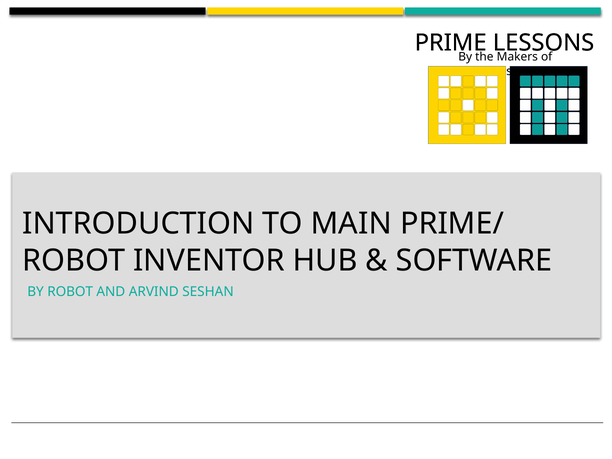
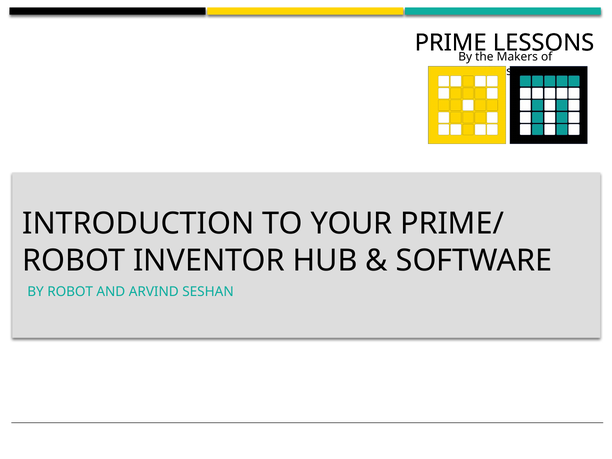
MAIN: MAIN -> YOUR
